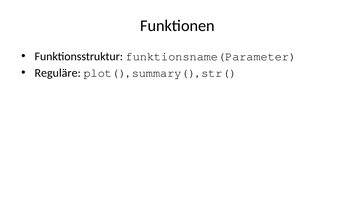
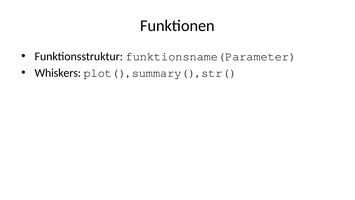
Reguläre: Reguläre -> Whiskers
